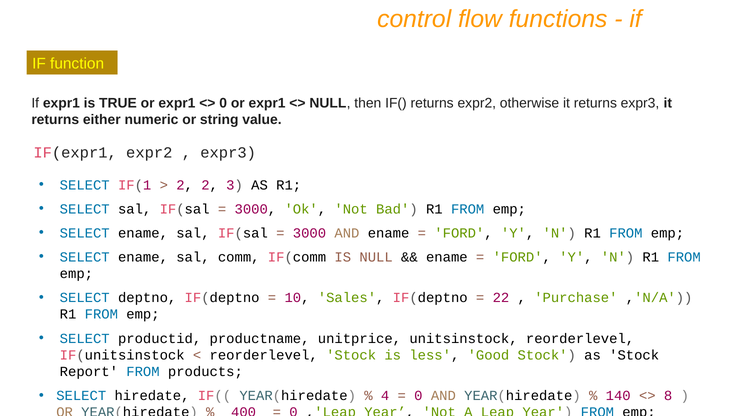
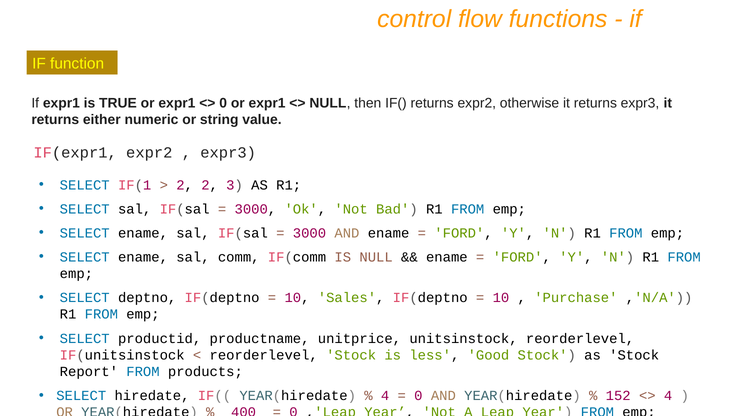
22 at (501, 298): 22 -> 10
140: 140 -> 152
8 at (668, 396): 8 -> 4
